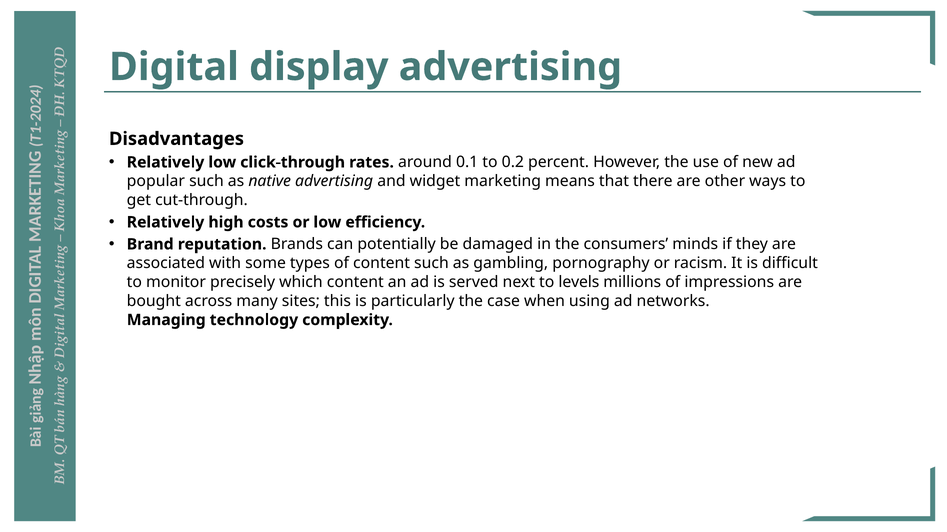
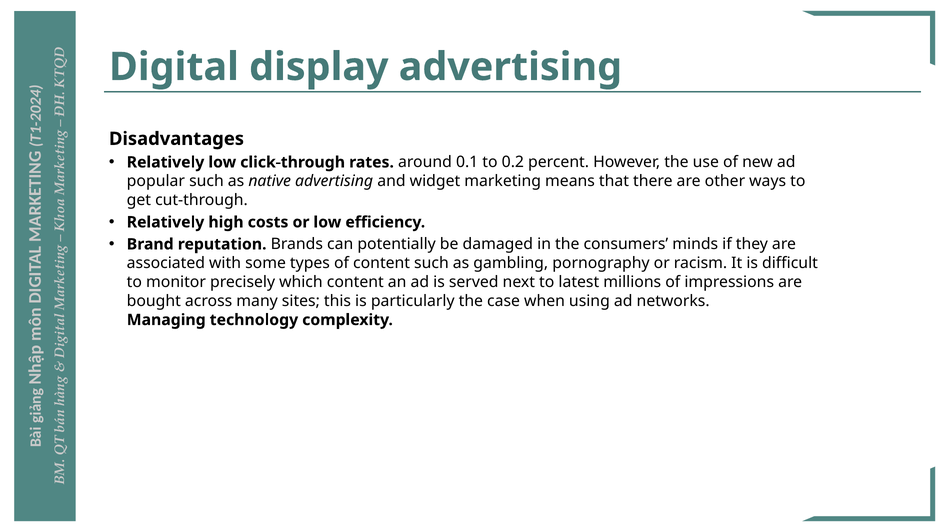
levels: levels -> latest
